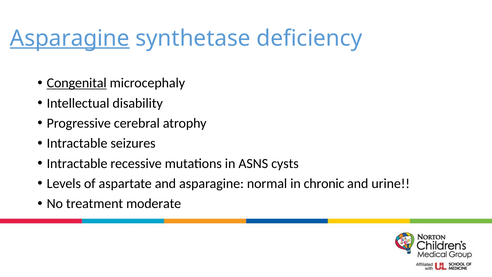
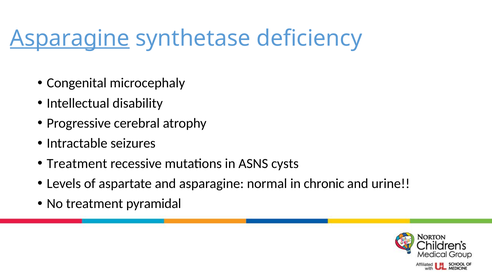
Congenital underline: present -> none
Intractable at (77, 163): Intractable -> Treatment
moderate: moderate -> pyramidal
